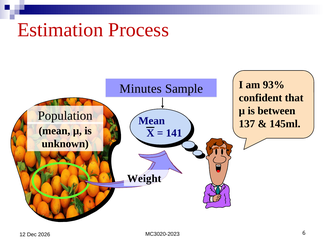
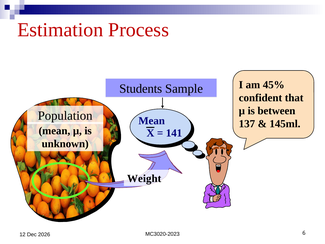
93%: 93% -> 45%
Minutes: Minutes -> Students
